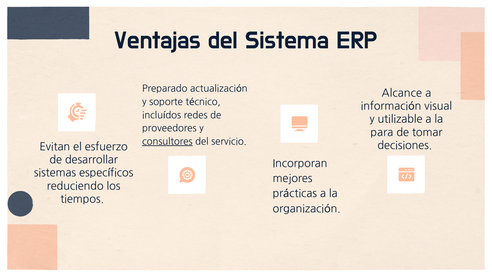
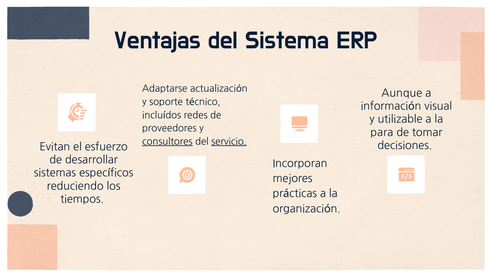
Preparado: Preparado -> Adaptarse
Alcance: Alcance -> Aunque
servicio underline: none -> present
